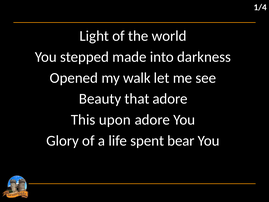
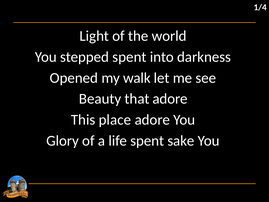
stepped made: made -> spent
upon: upon -> place
bear: bear -> sake
